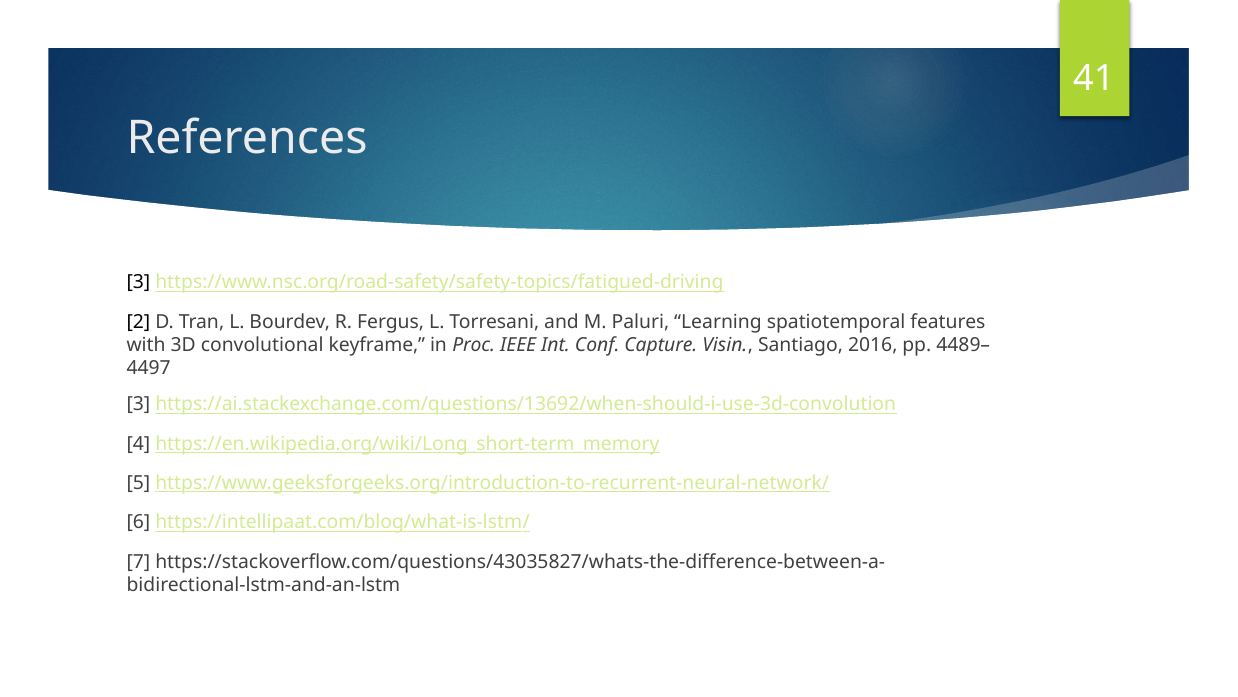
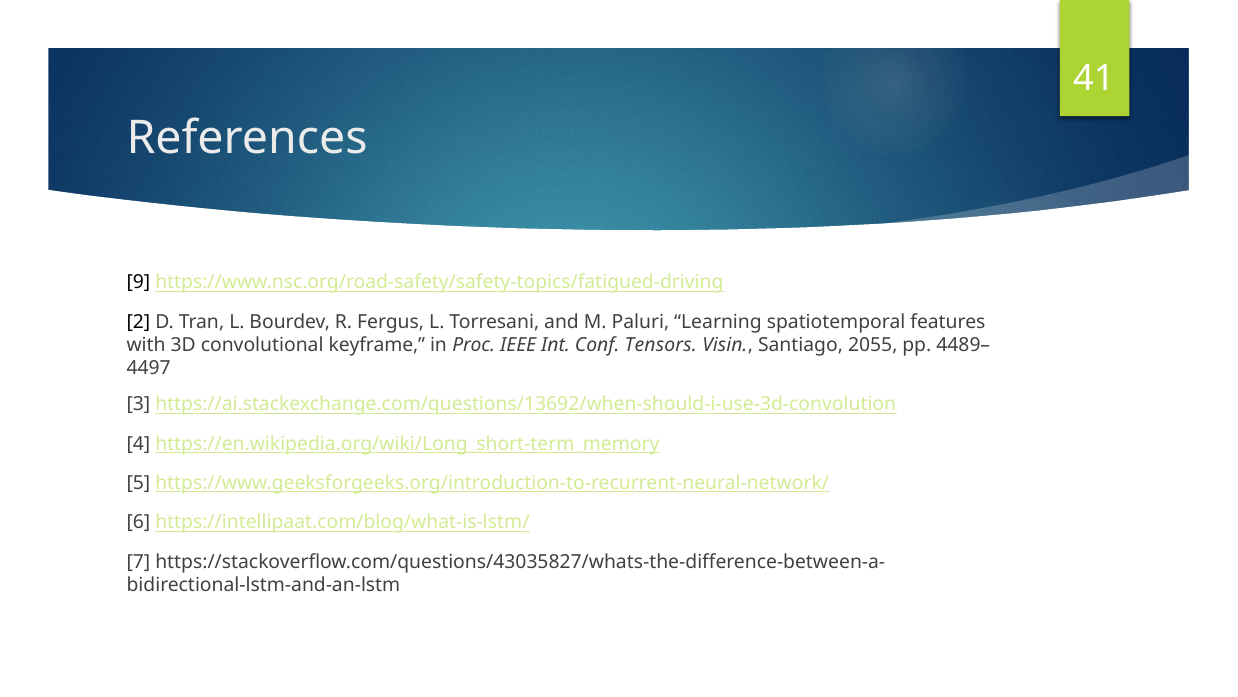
3 at (138, 282): 3 -> 9
Capture: Capture -> Tensors
2016: 2016 -> 2055
